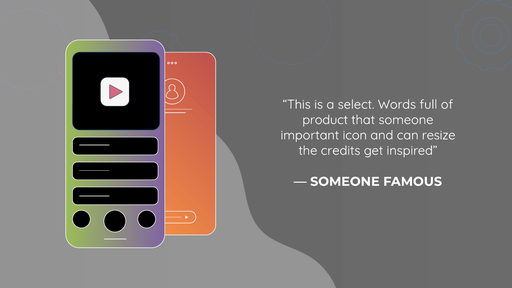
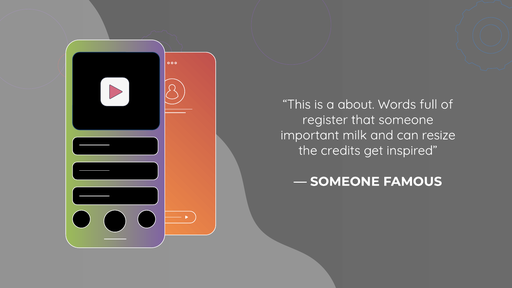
select: select -> about
product: product -> register
icon: icon -> milk
